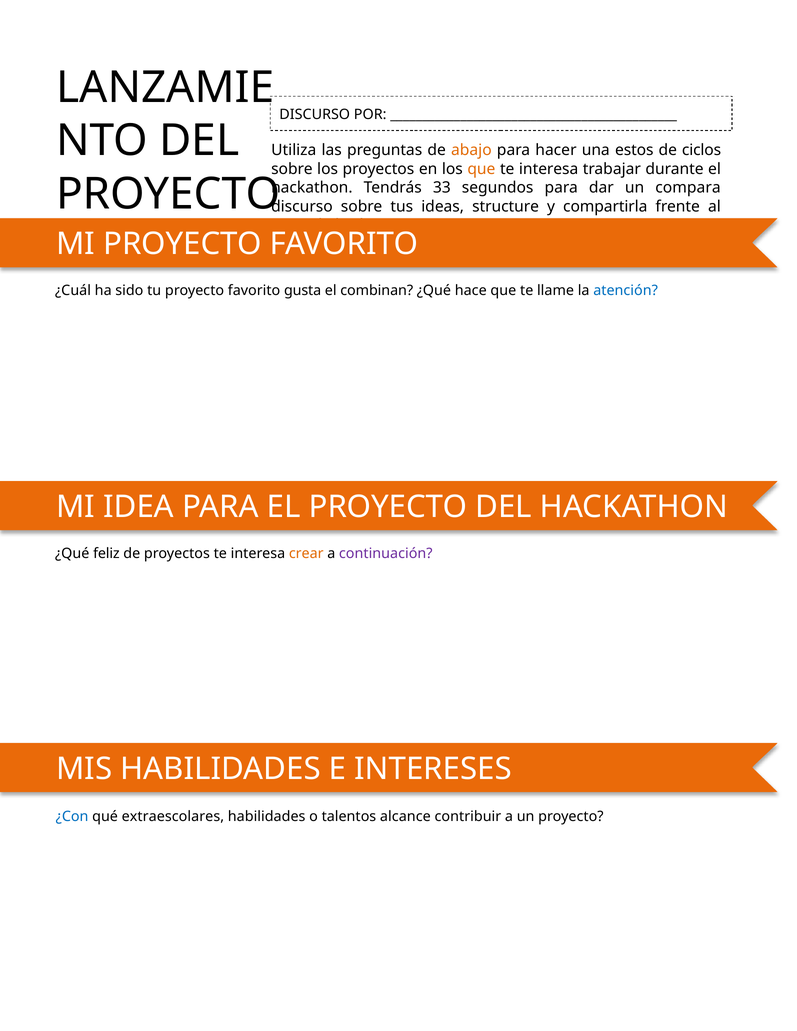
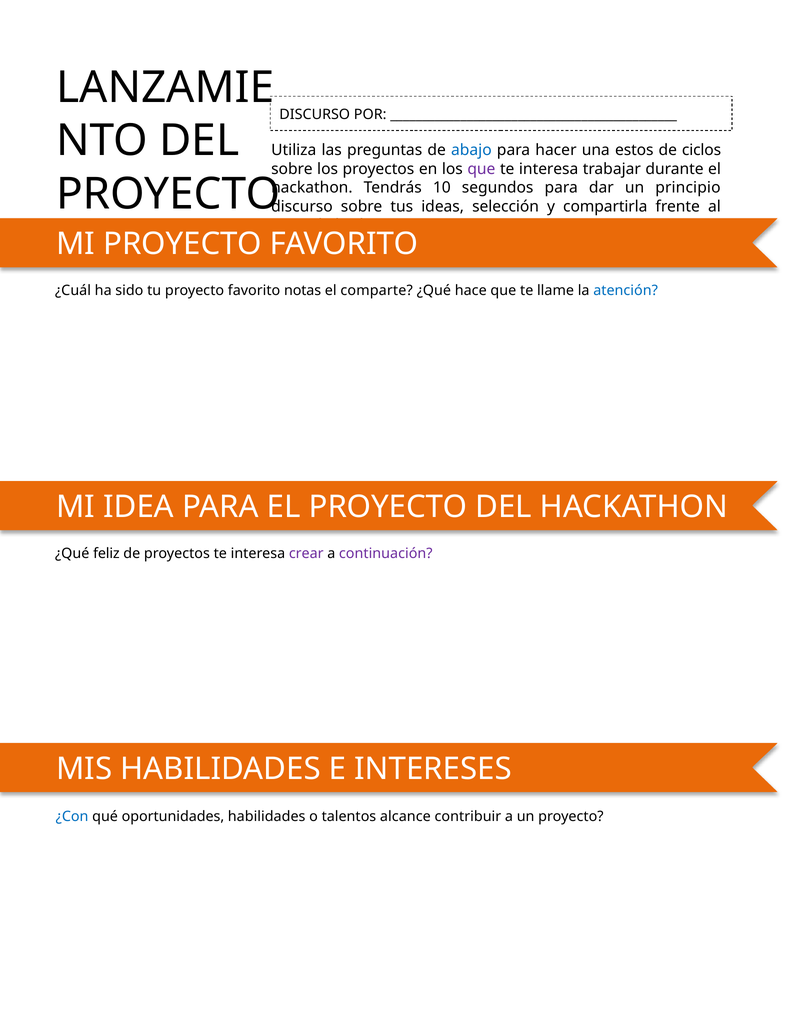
abajo colour: orange -> blue
que at (481, 169) colour: orange -> purple
33: 33 -> 10
compara: compara -> principio
structure: structure -> selección
gusta: gusta -> notas
combinan: combinan -> comparte
crear colour: orange -> purple
extraescolares: extraescolares -> oportunidades
